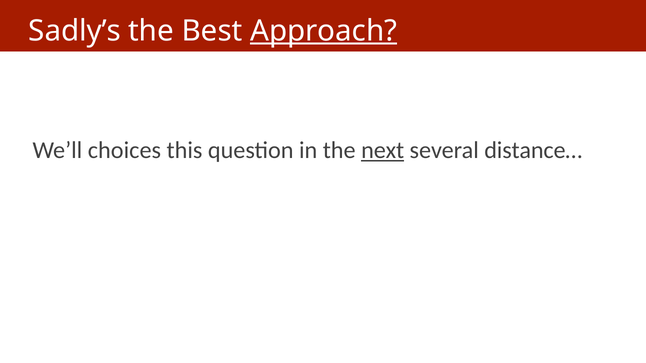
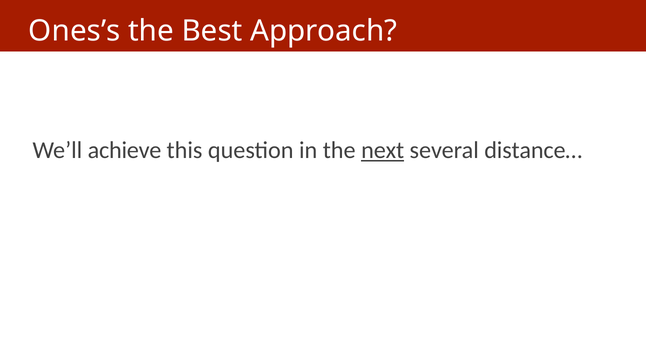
Sadly’s: Sadly’s -> Ones’s
Approach underline: present -> none
choices: choices -> achieve
